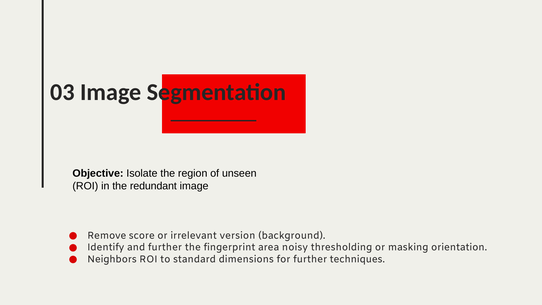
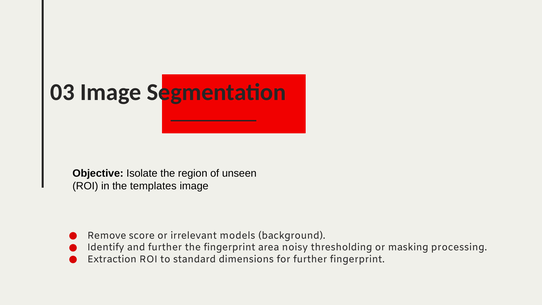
redundant: redundant -> templates
version: version -> models
orientation: orientation -> processing
Neighbors: Neighbors -> Extraction
further techniques: techniques -> fingerprint
